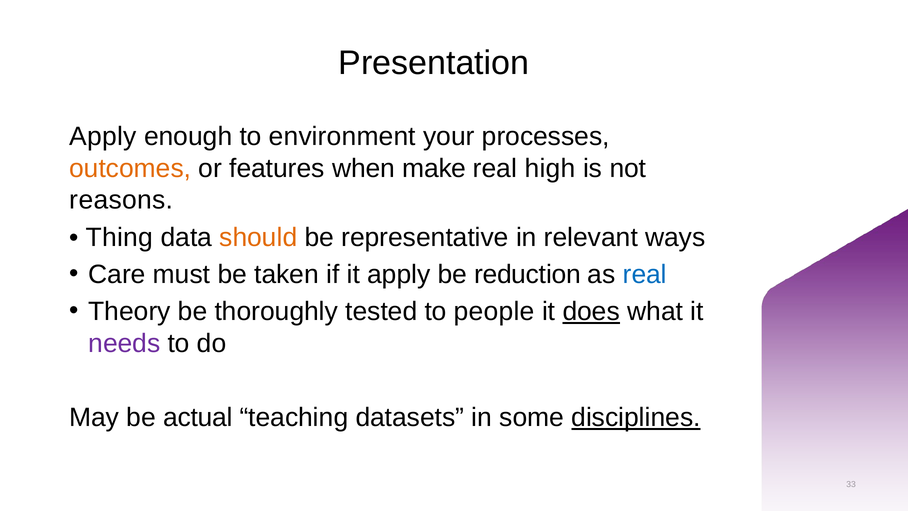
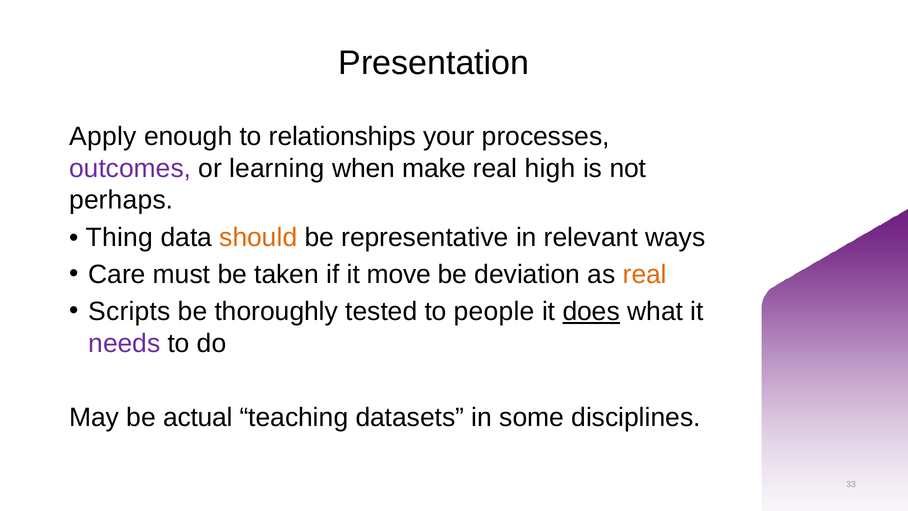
environment: environment -> relationships
outcomes colour: orange -> purple
features: features -> learning
reasons: reasons -> perhaps
it apply: apply -> move
reduction: reduction -> deviation
real at (645, 274) colour: blue -> orange
Theory: Theory -> Scripts
disciplines underline: present -> none
